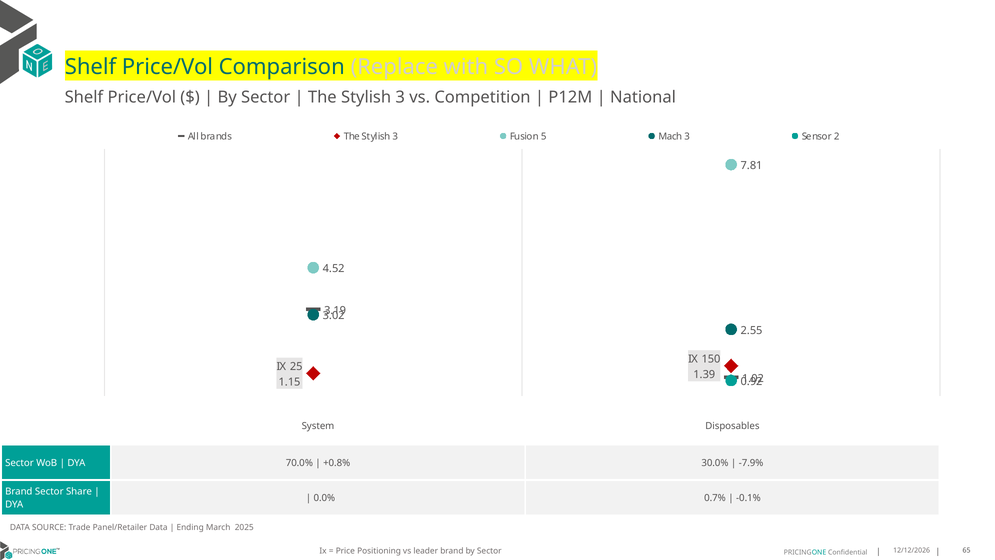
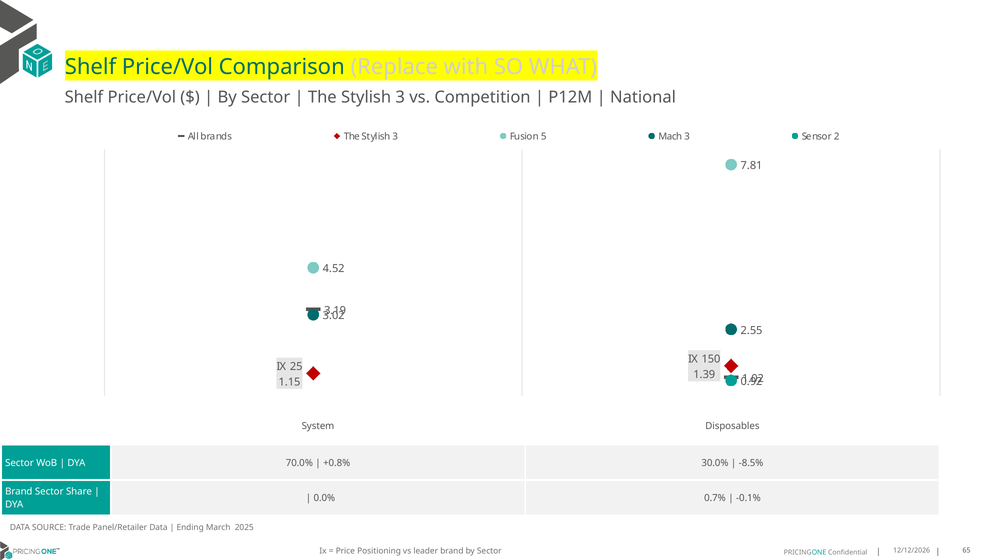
-7.9%: -7.9% -> -8.5%
